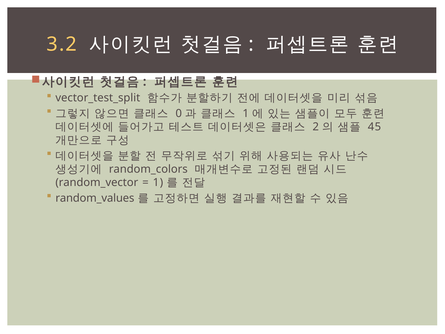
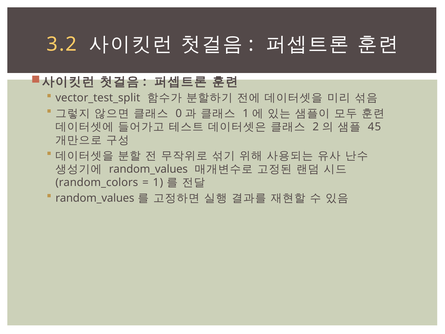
random_colors at (148, 169): random_colors -> random_values
random_vector: random_vector -> random_colors
